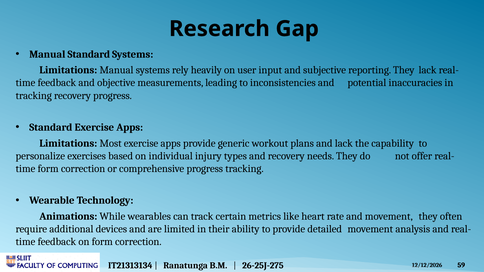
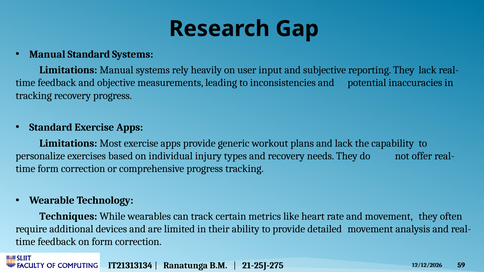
Animations: Animations -> Techniques
26-25J-275: 26-25J-275 -> 21-25J-275
